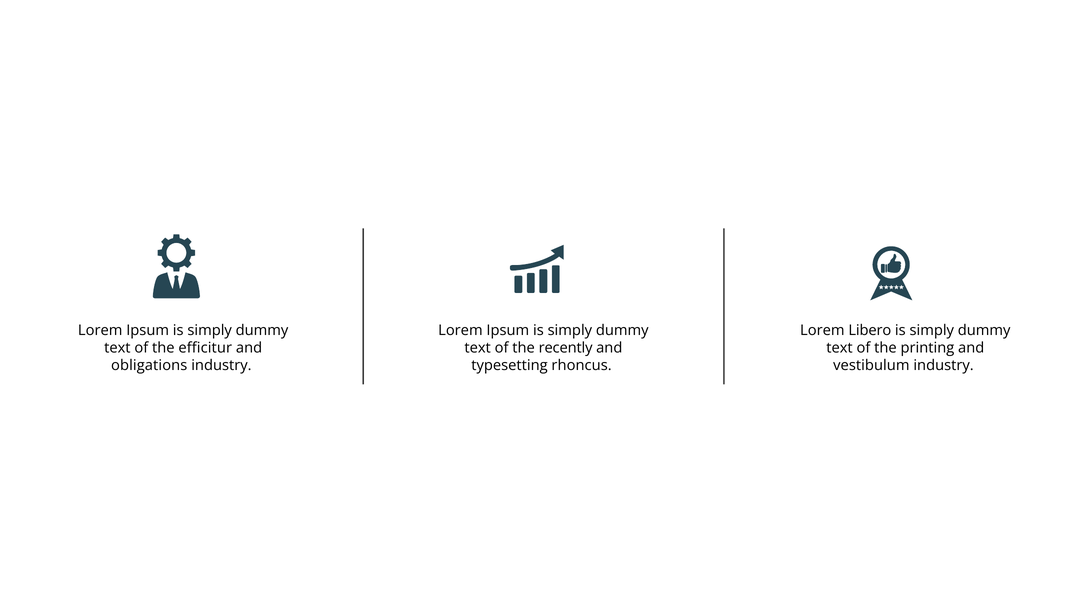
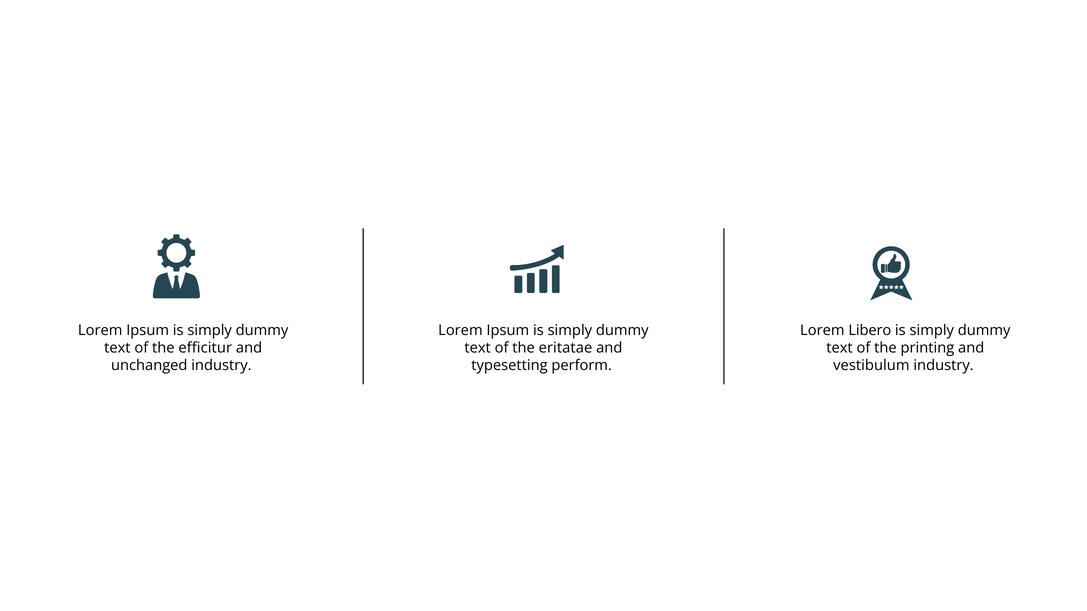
recently: recently -> eritatae
obligations: obligations -> unchanged
rhoncus: rhoncus -> perform
